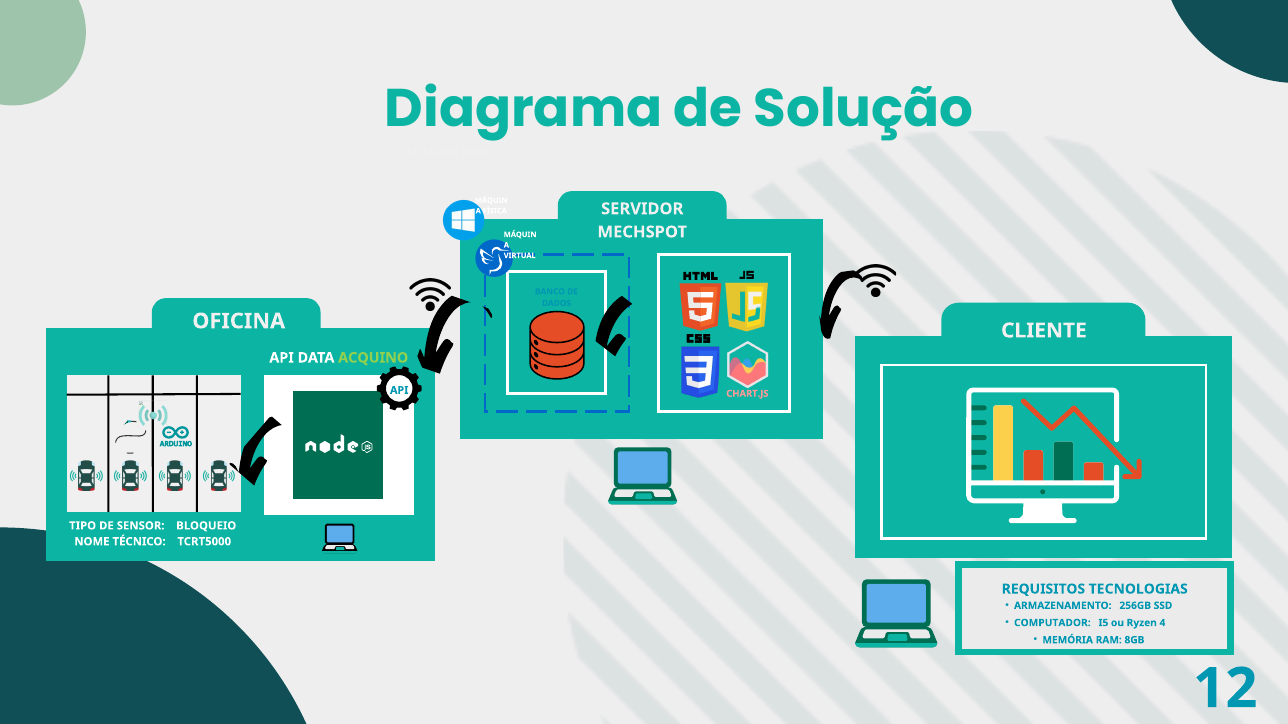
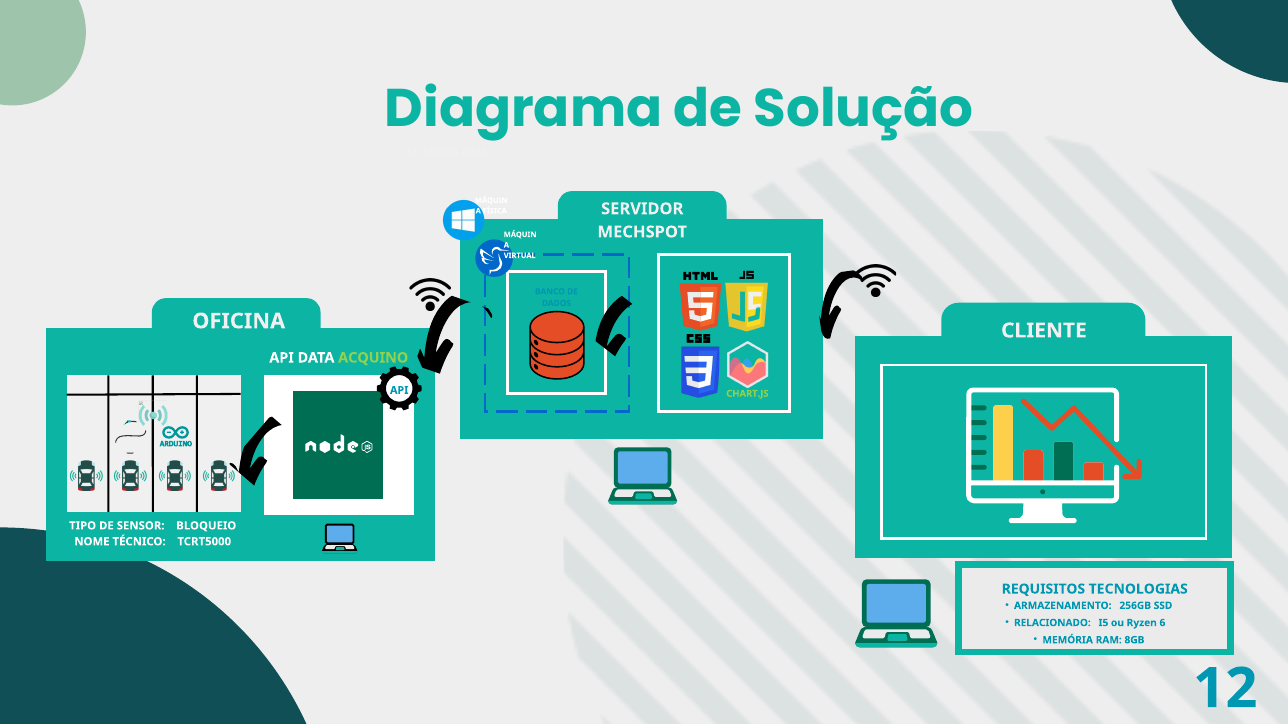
CHART.JS colour: pink -> light green
COMPUTADOR: COMPUTADOR -> RELACIONADO
4: 4 -> 6
